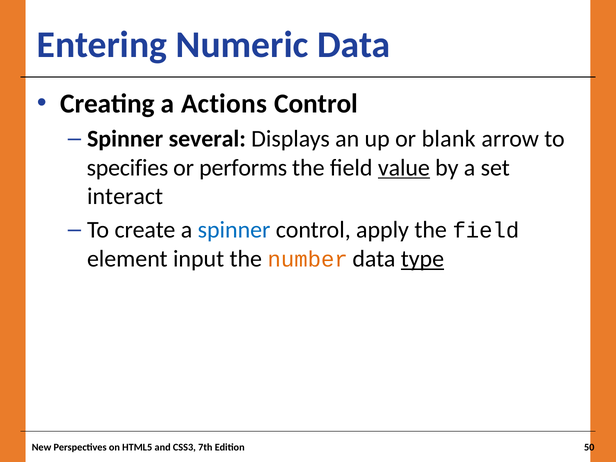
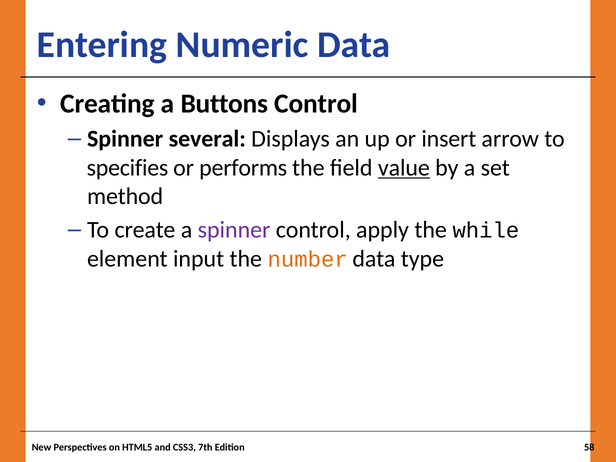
Actions: Actions -> Buttons
blank: blank -> insert
interact: interact -> method
spinner at (234, 230) colour: blue -> purple
apply the field: field -> while
type underline: present -> none
50: 50 -> 58
